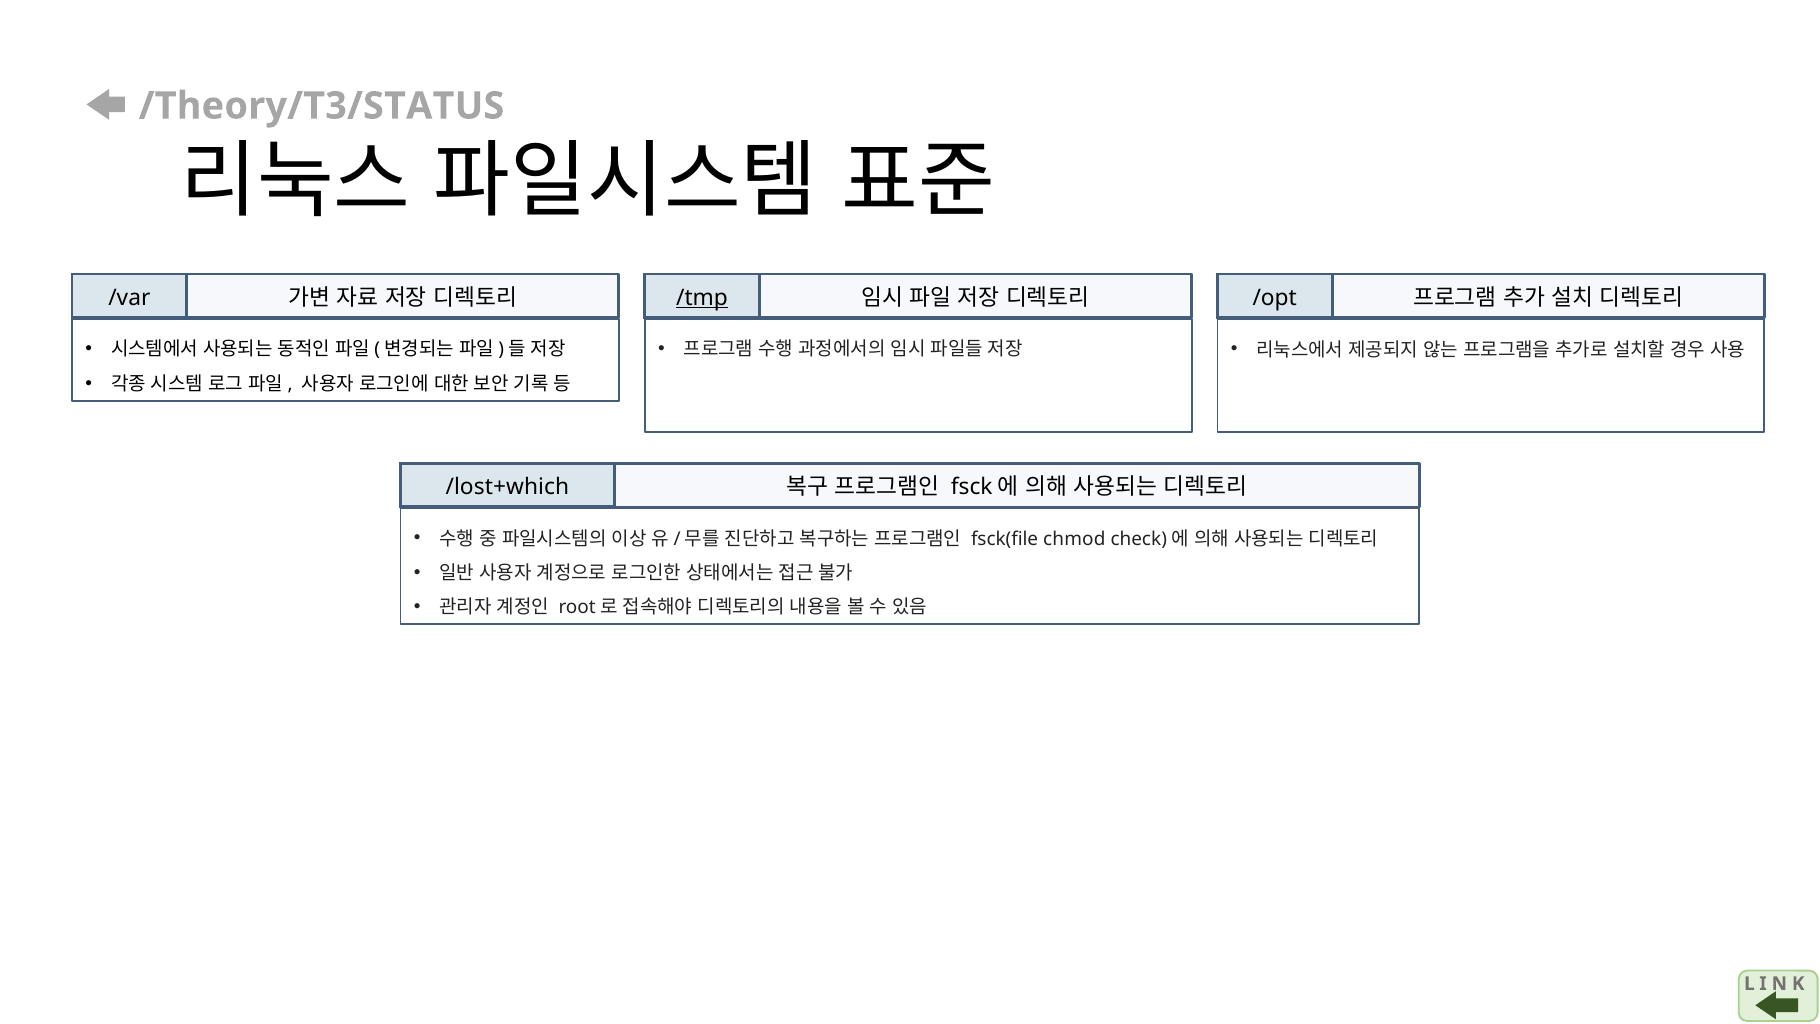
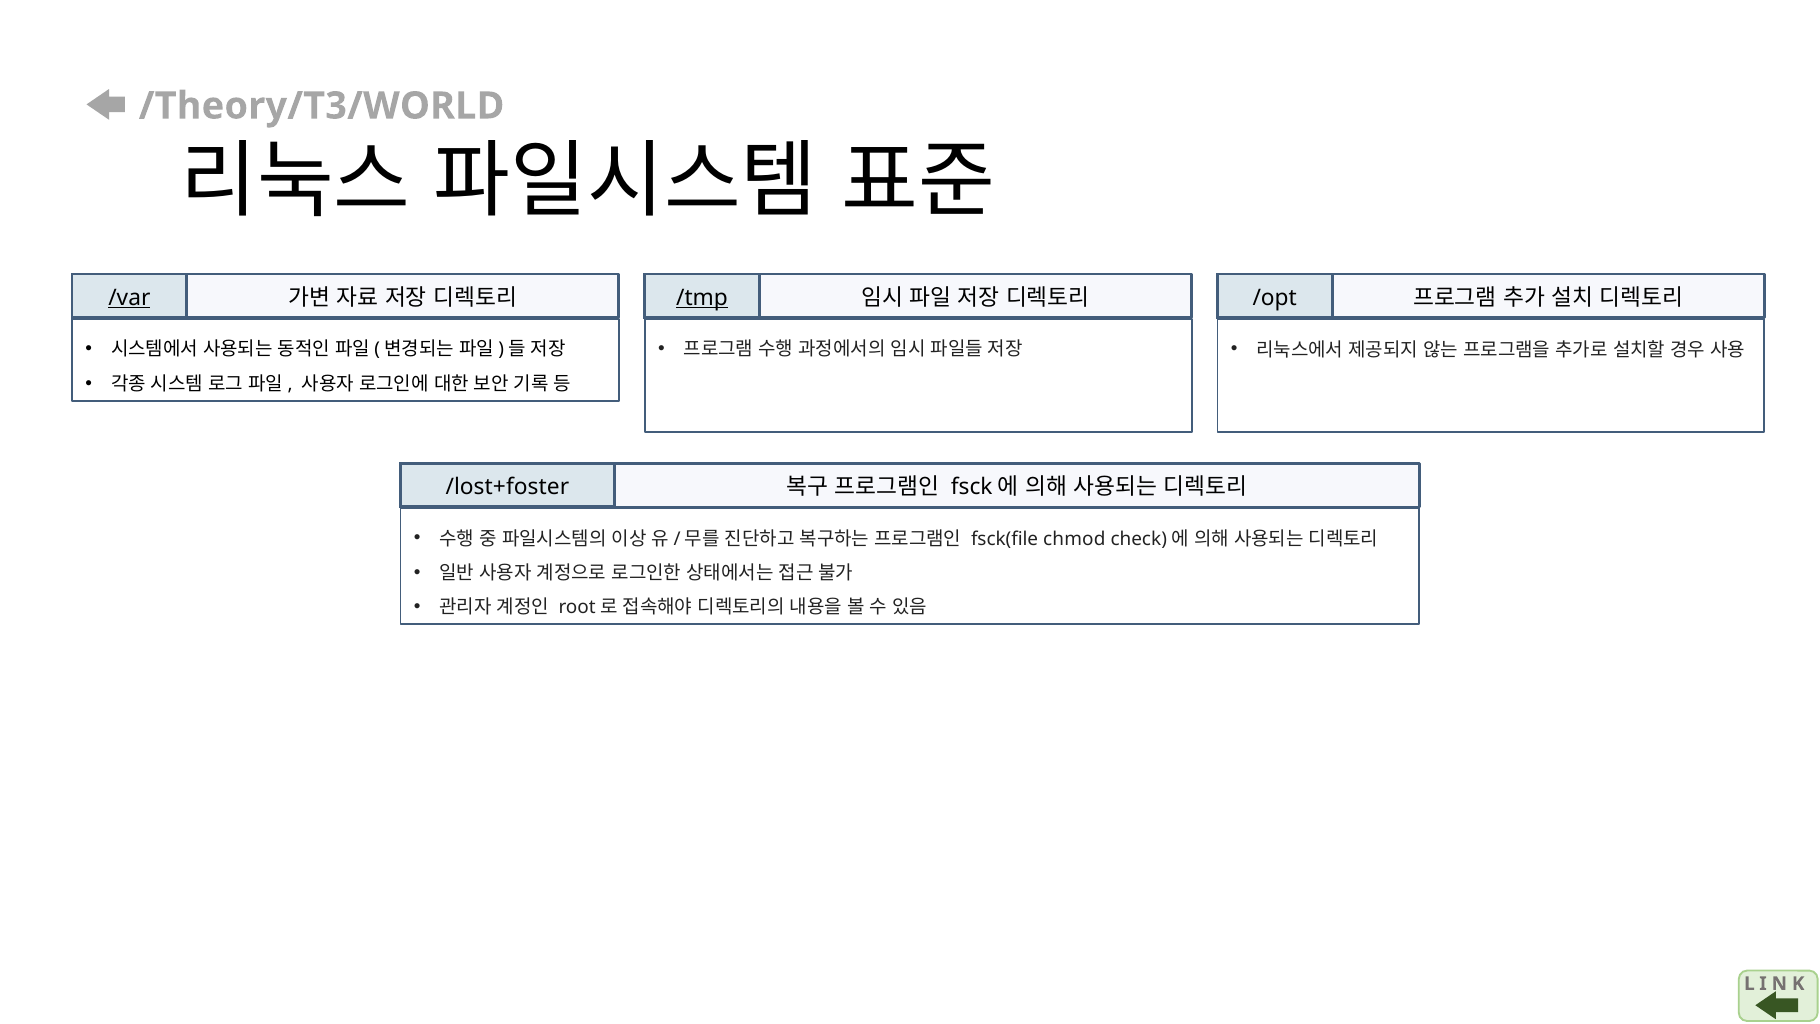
/Theory/T3/STATUS: /Theory/T3/STATUS -> /Theory/T3/WORLD
/var underline: none -> present
/lost+which: /lost+which -> /lost+foster
